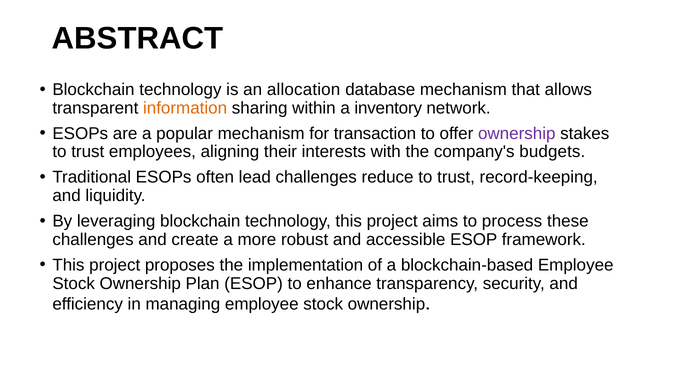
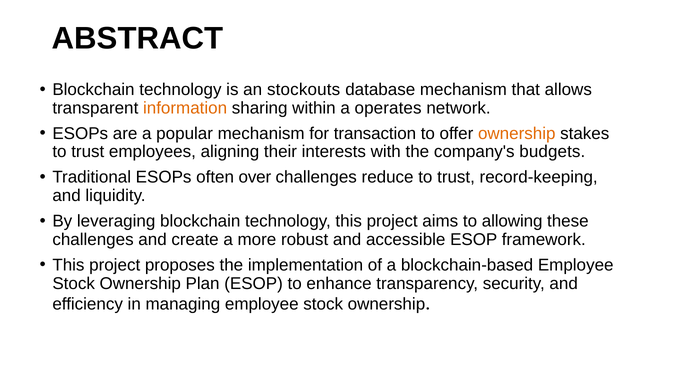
allocation: allocation -> stockouts
inventory: inventory -> operates
ownership at (517, 133) colour: purple -> orange
lead: lead -> over
process: process -> allowing
